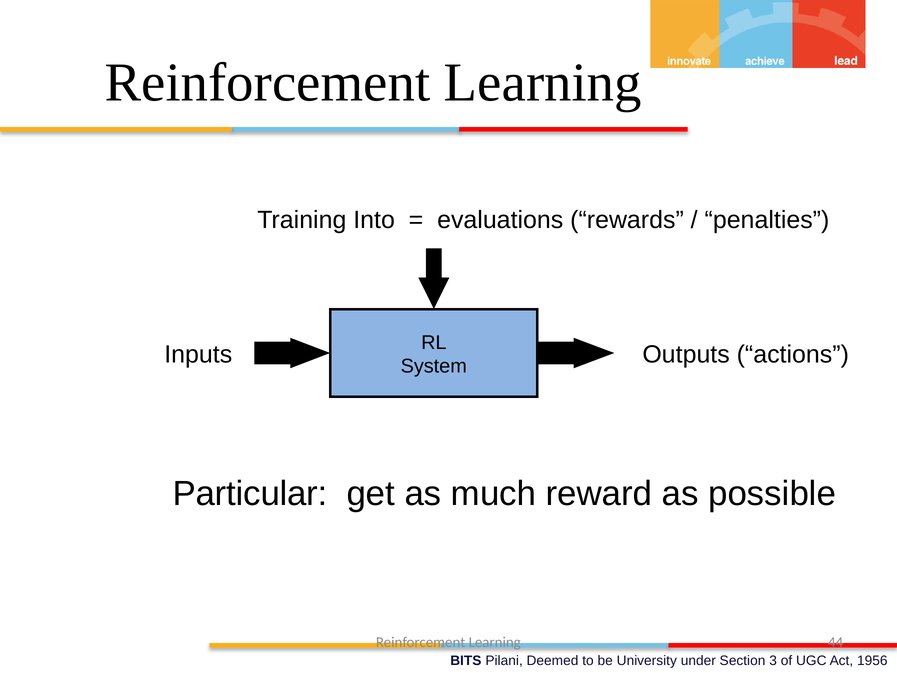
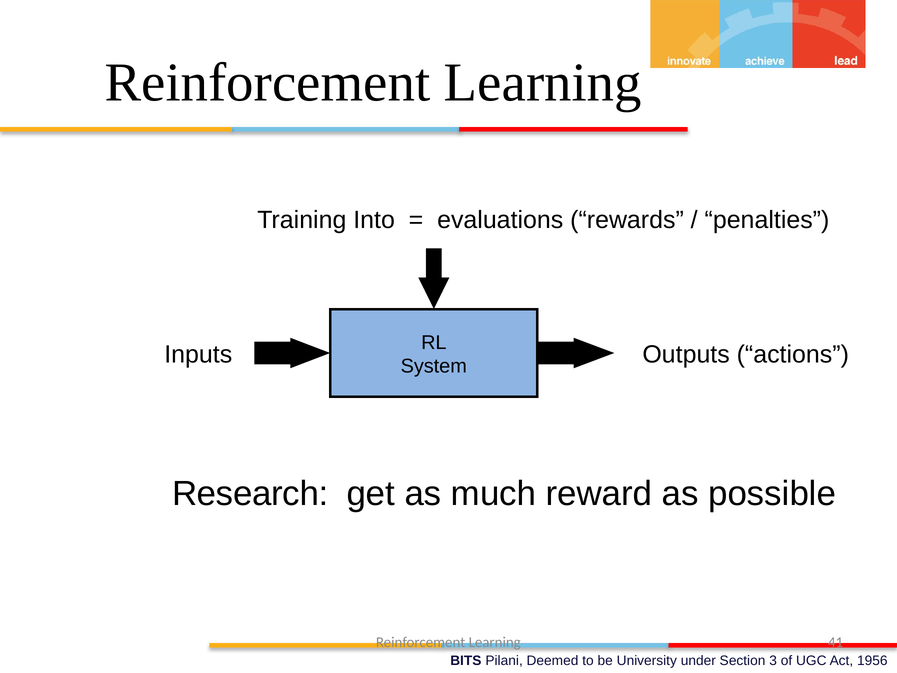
Particular: Particular -> Research
44: 44 -> 41
